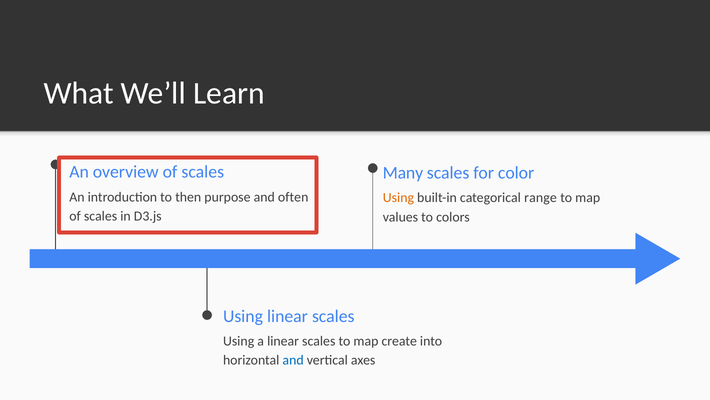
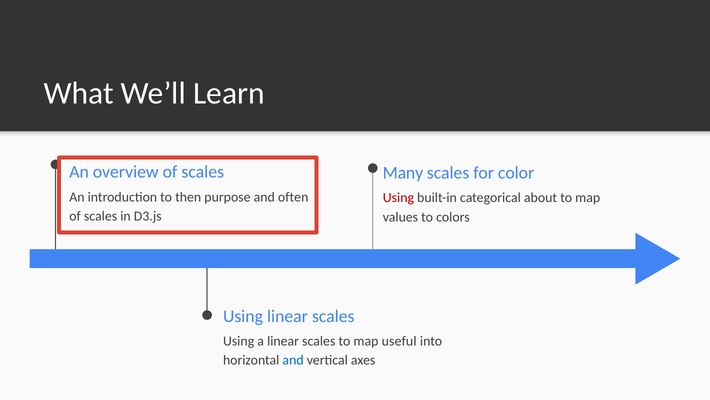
Using at (398, 198) colour: orange -> red
range: range -> about
create: create -> useful
